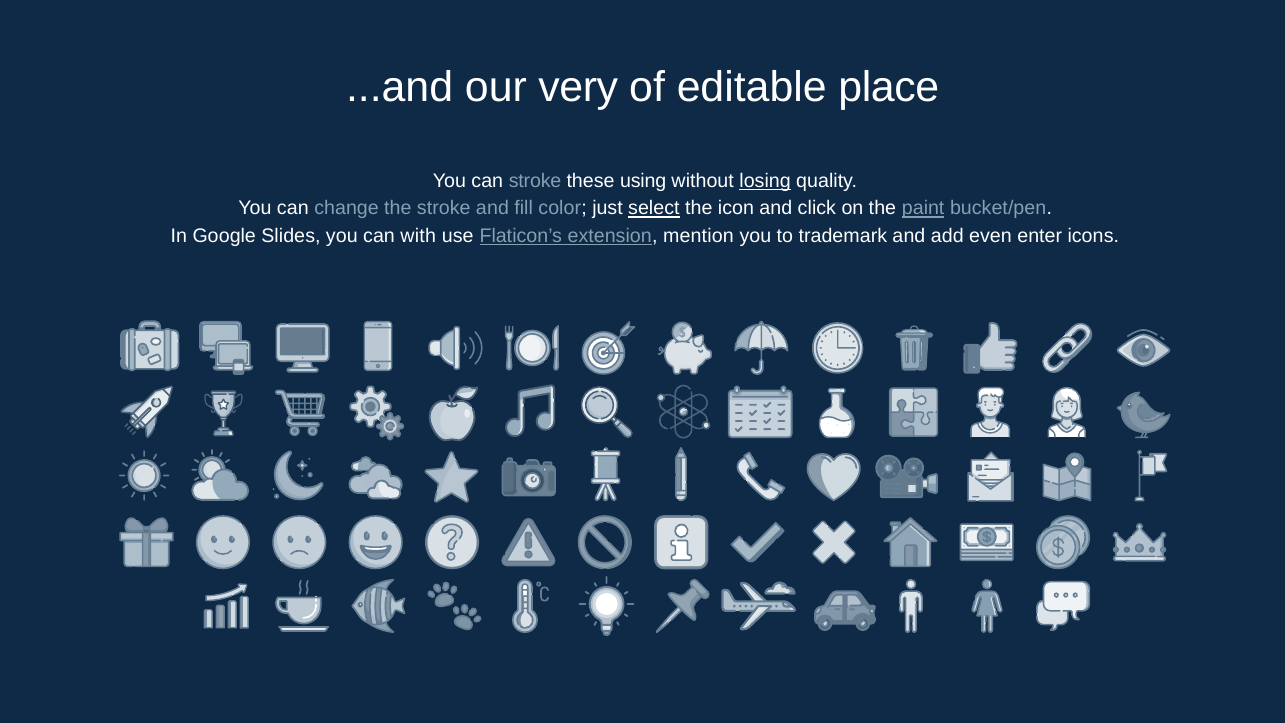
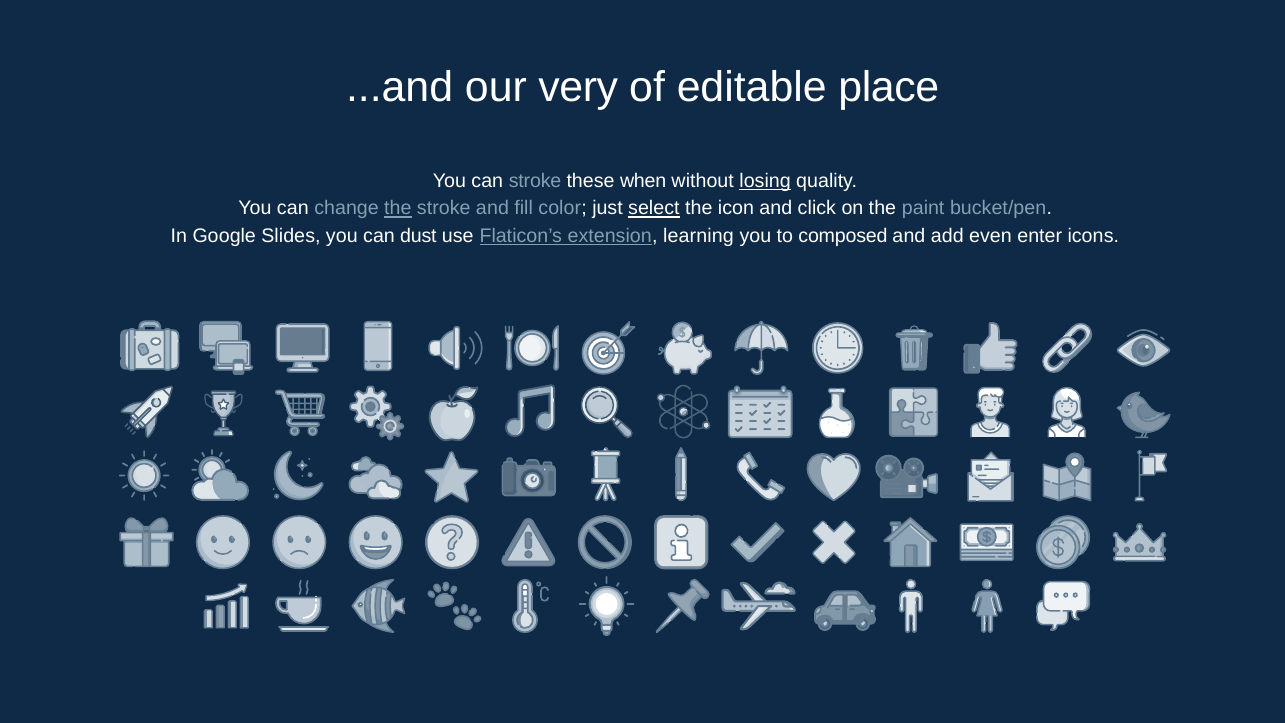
using: using -> when
the at (398, 208) underline: none -> present
paint underline: present -> none
with: with -> dust
mention: mention -> learning
trademark: trademark -> composed
